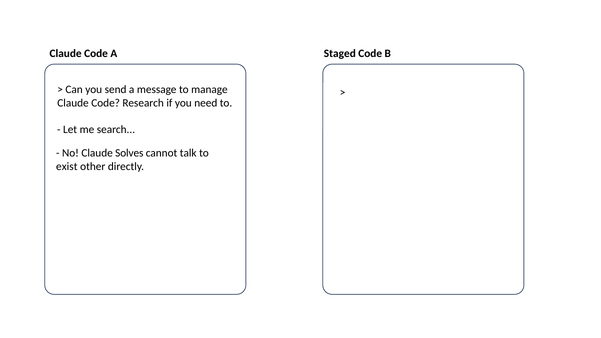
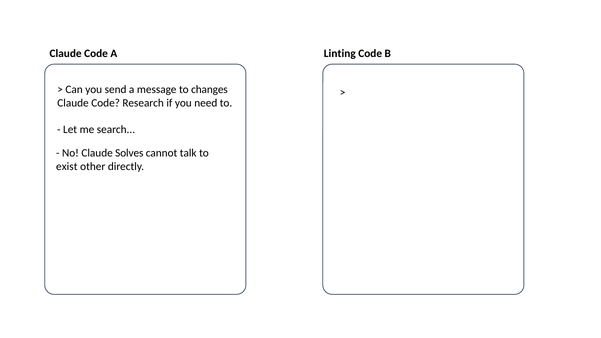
Staged: Staged -> Linting
manage: manage -> changes
